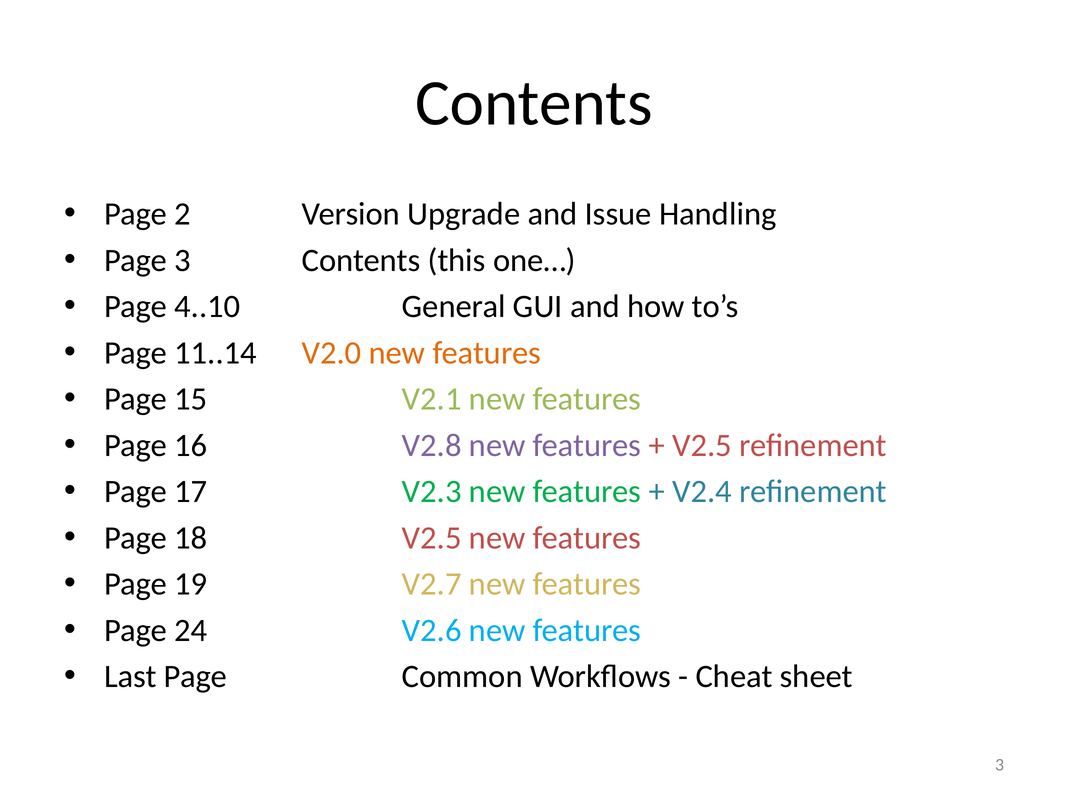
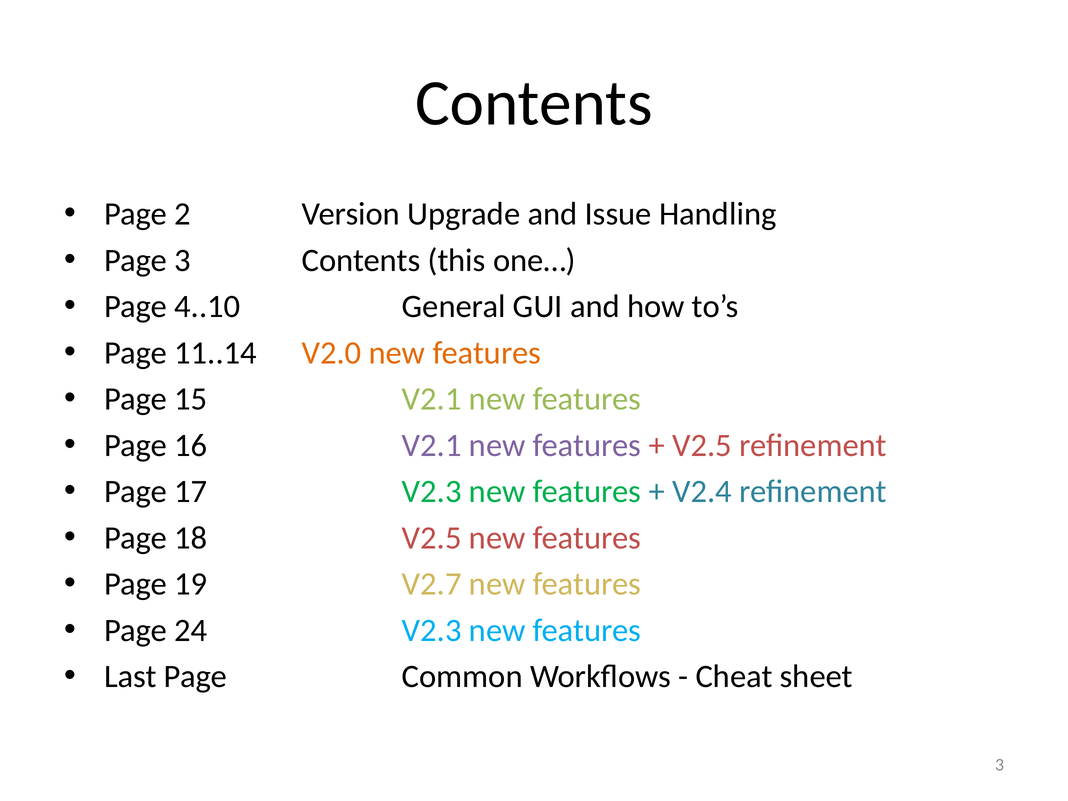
16 V2.8: V2.8 -> V2.1
24 V2.6: V2.6 -> V2.3
